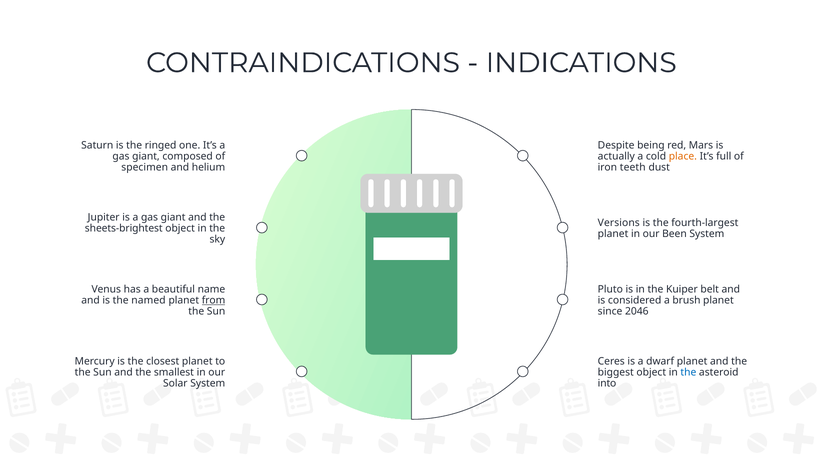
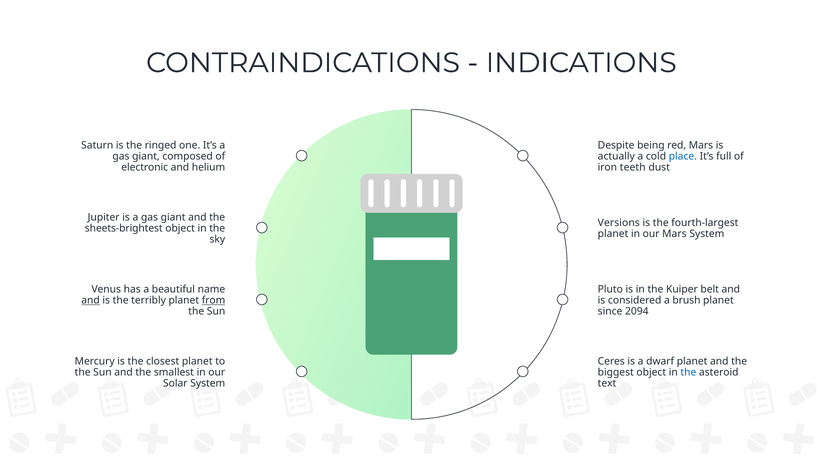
place colour: orange -> blue
specimen: specimen -> electronic
our Been: Been -> Mars
and at (91, 300) underline: none -> present
named: named -> terribly
2046: 2046 -> 2094
into: into -> text
